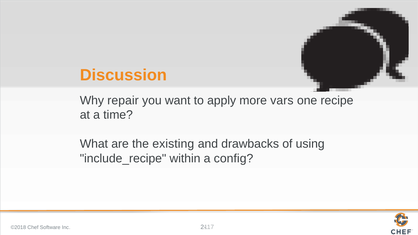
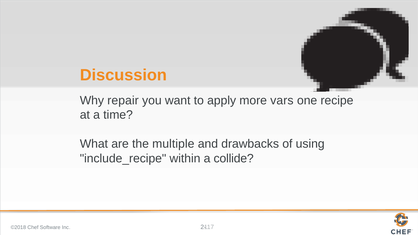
existing: existing -> multiple
config: config -> collide
